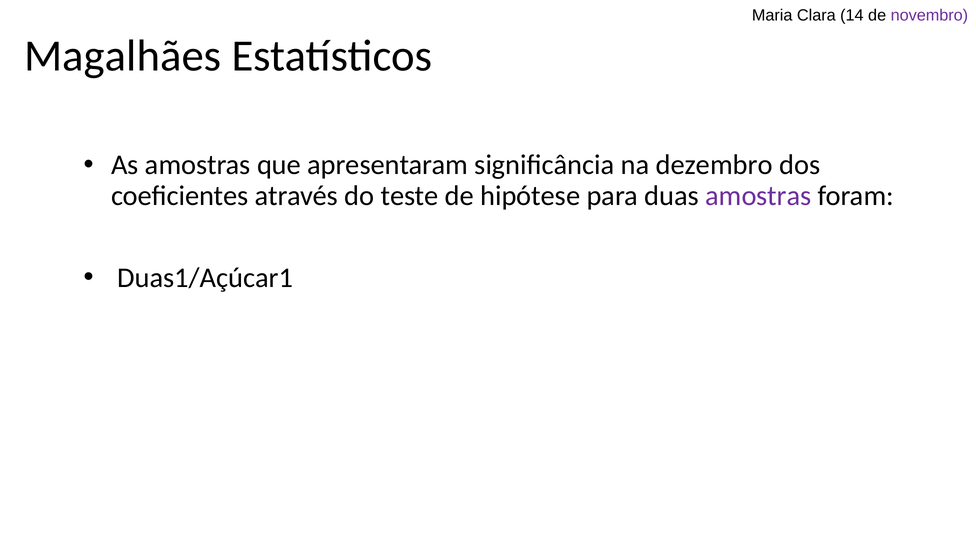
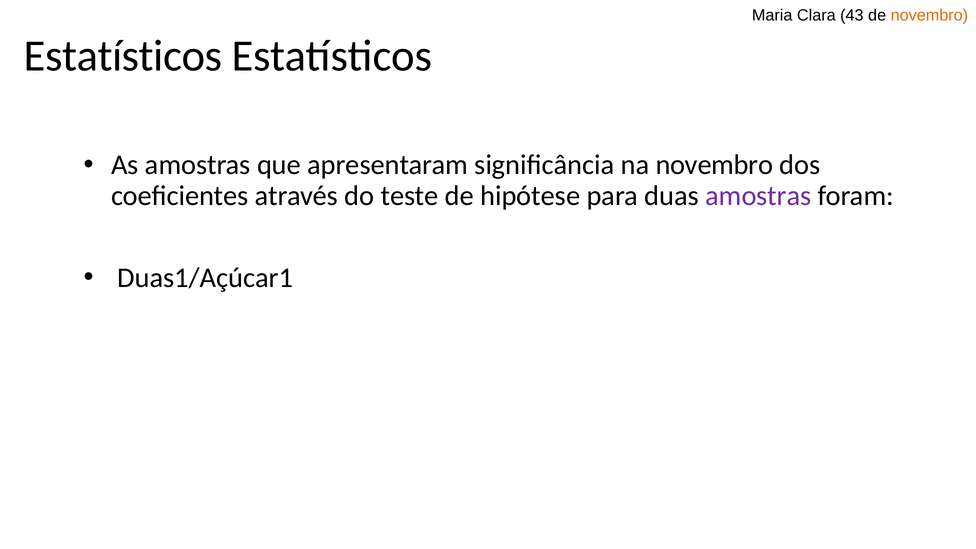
14: 14 -> 43
novembro at (929, 15) colour: purple -> orange
Magalhães at (123, 56): Magalhães -> Estatísticos
na dezembro: dezembro -> novembro
